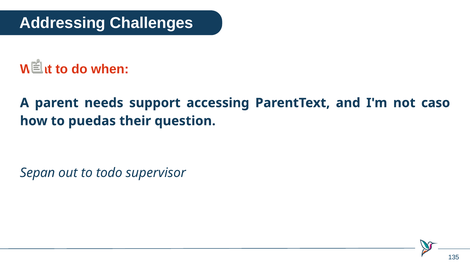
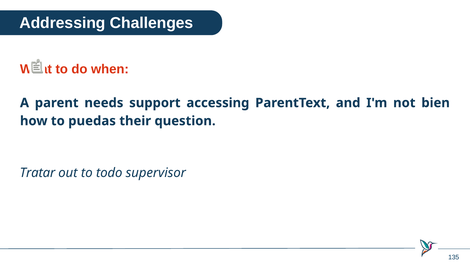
caso: caso -> bien
Sepan: Sepan -> Tratar
